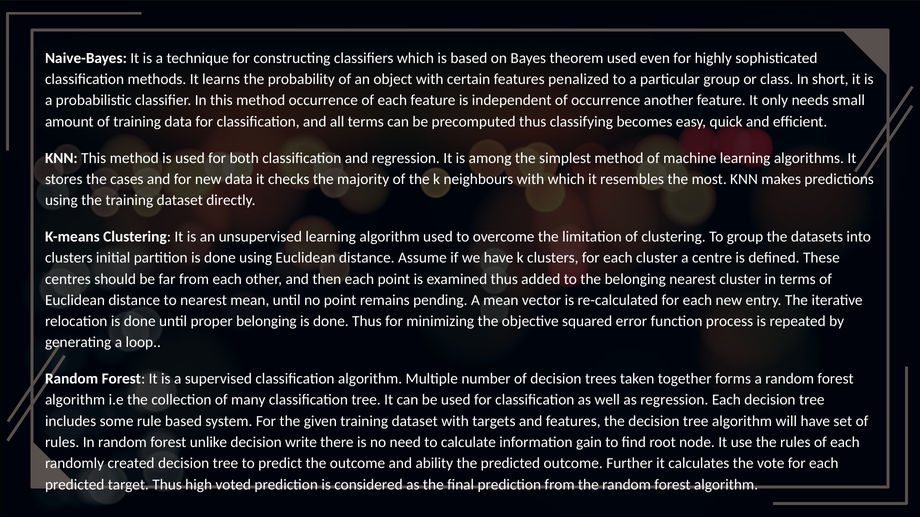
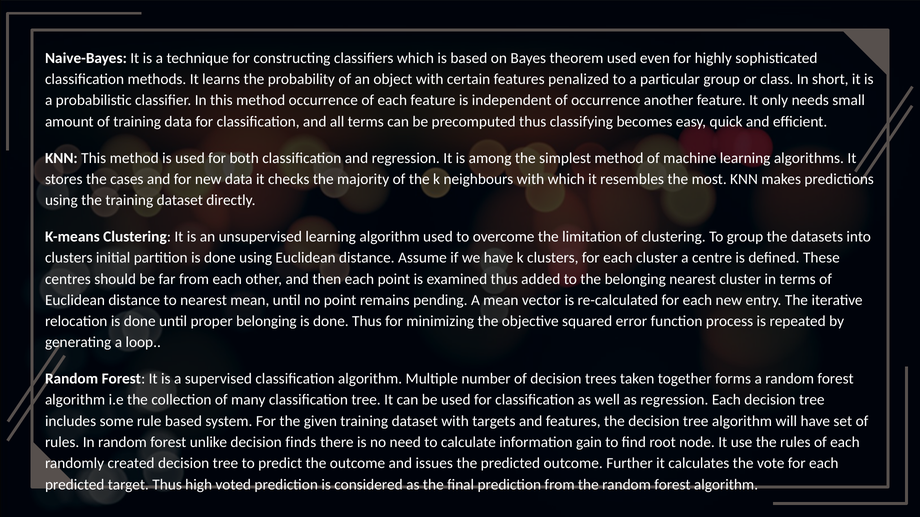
write: write -> finds
ability: ability -> issues
